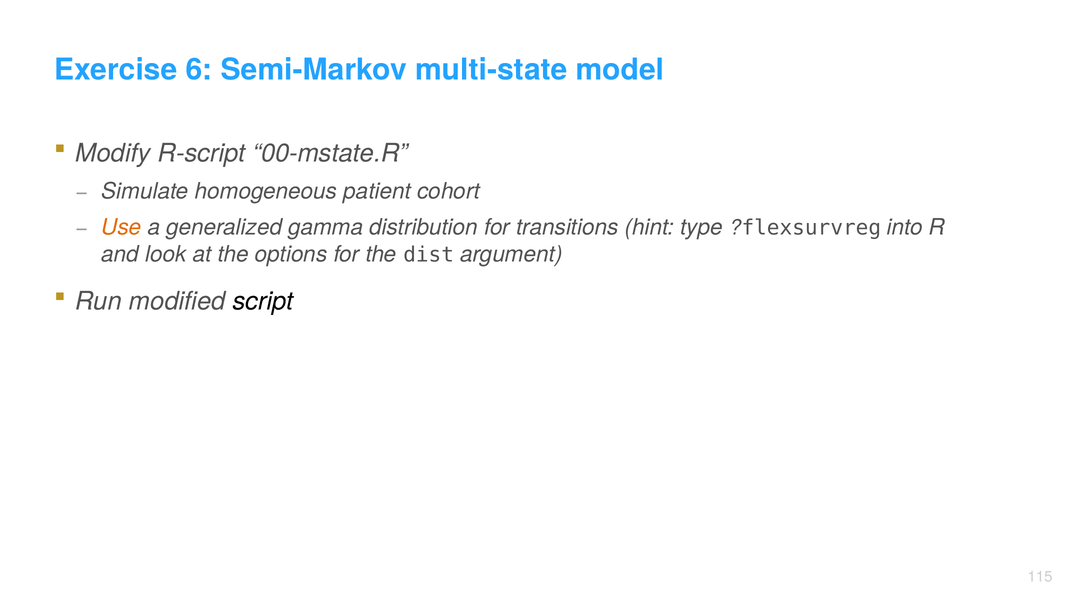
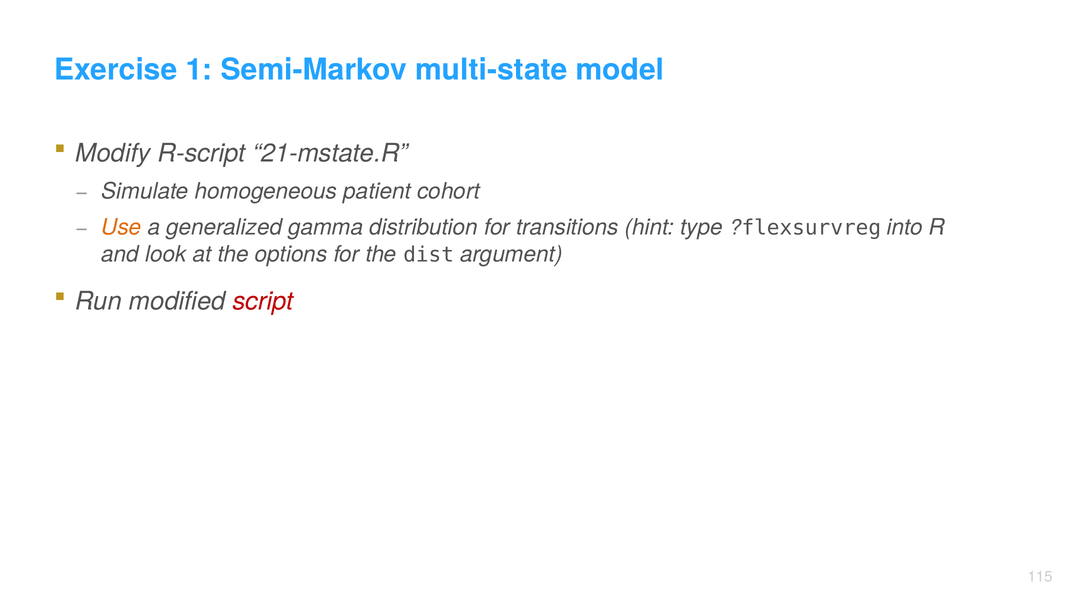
6: 6 -> 1
00-mstate.R: 00-mstate.R -> 21-mstate.R
script colour: black -> red
